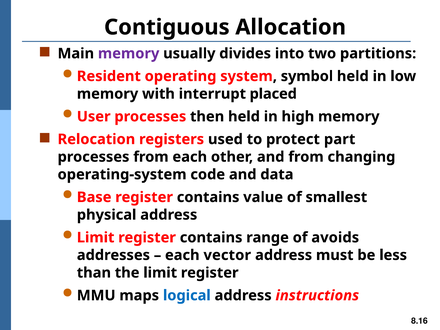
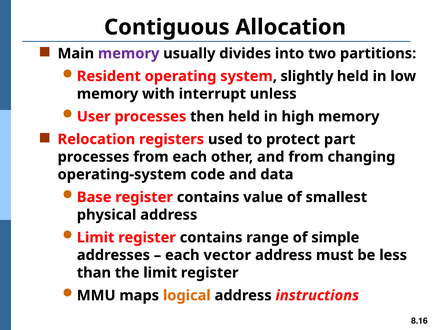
symbol: symbol -> slightly
placed: placed -> unless
avoids: avoids -> simple
logical colour: blue -> orange
